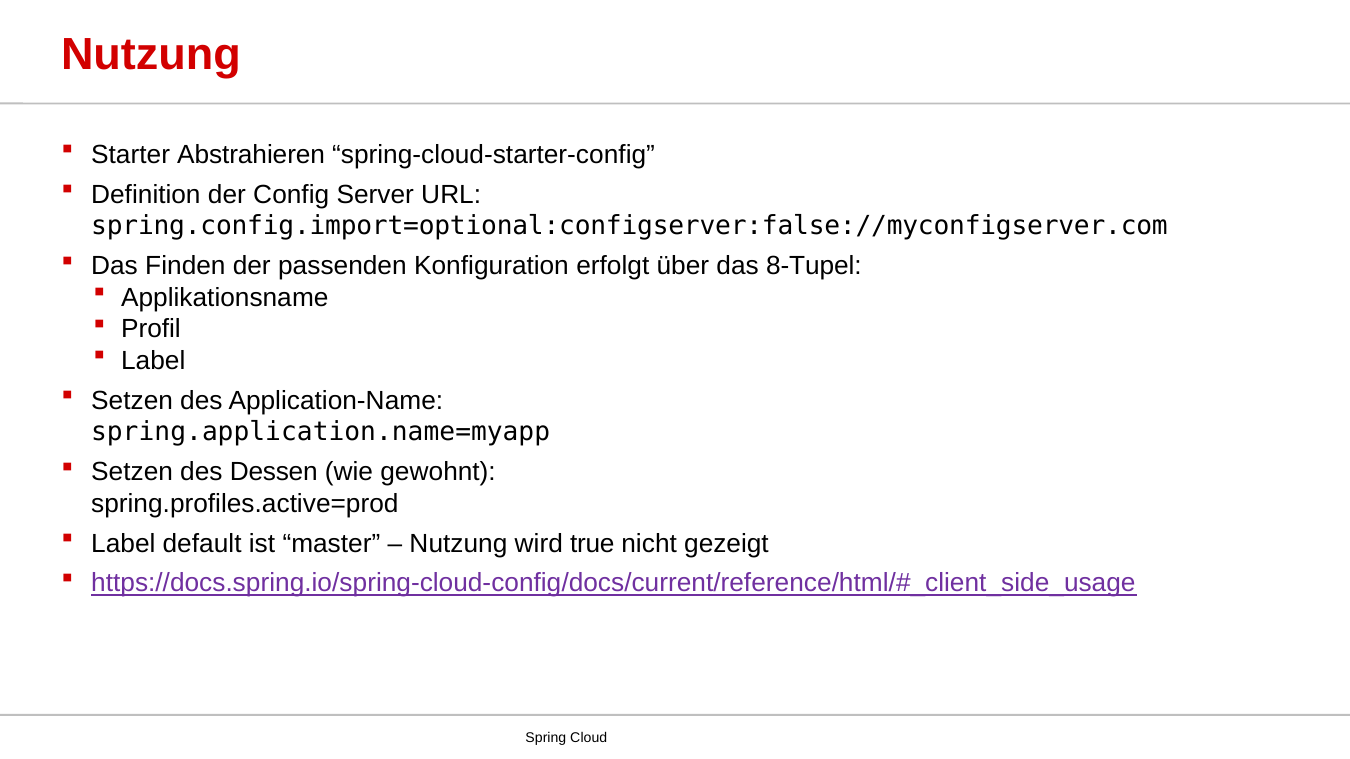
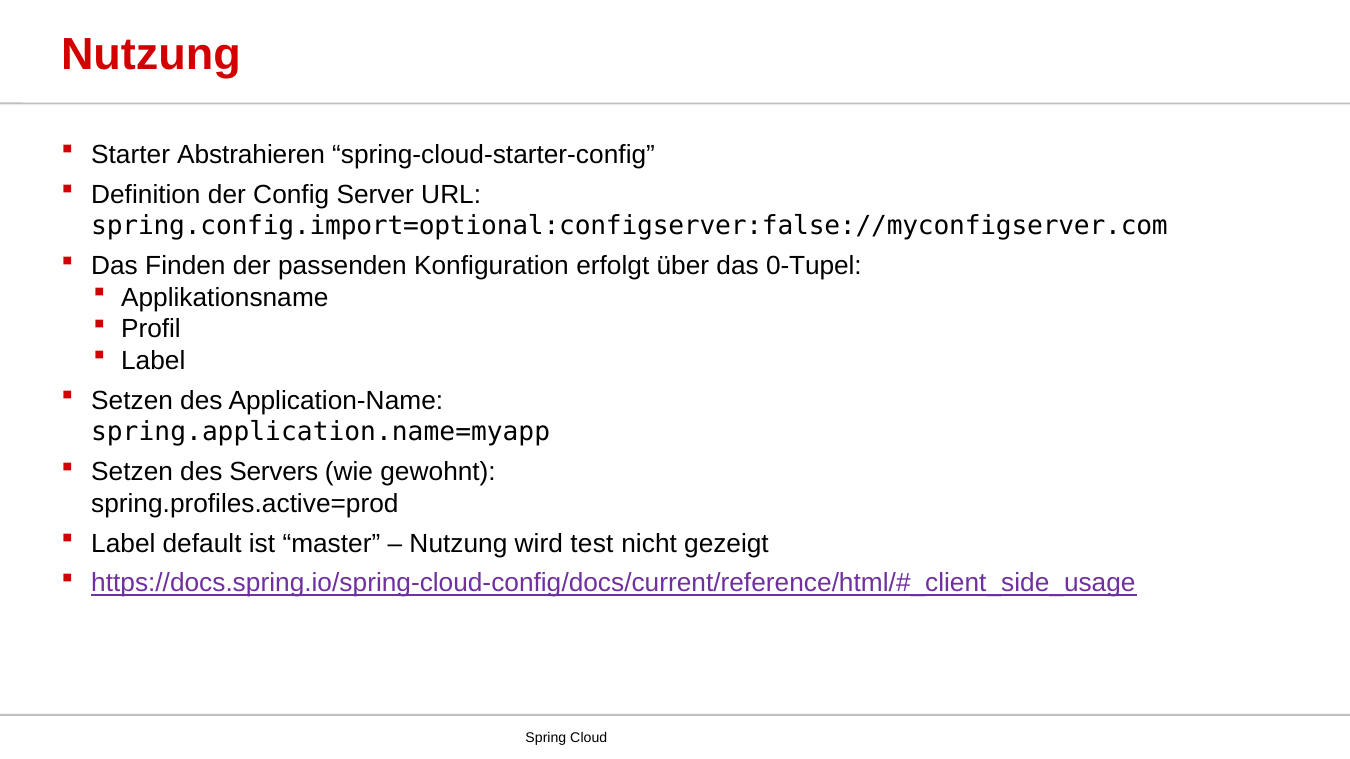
8-Tupel: 8-Tupel -> 0-Tupel
Dessen: Dessen -> Servers
true: true -> test
